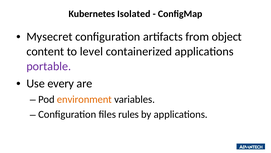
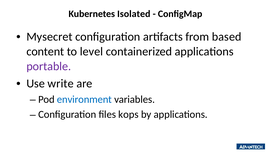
object: object -> based
every: every -> write
environment colour: orange -> blue
rules: rules -> kops
